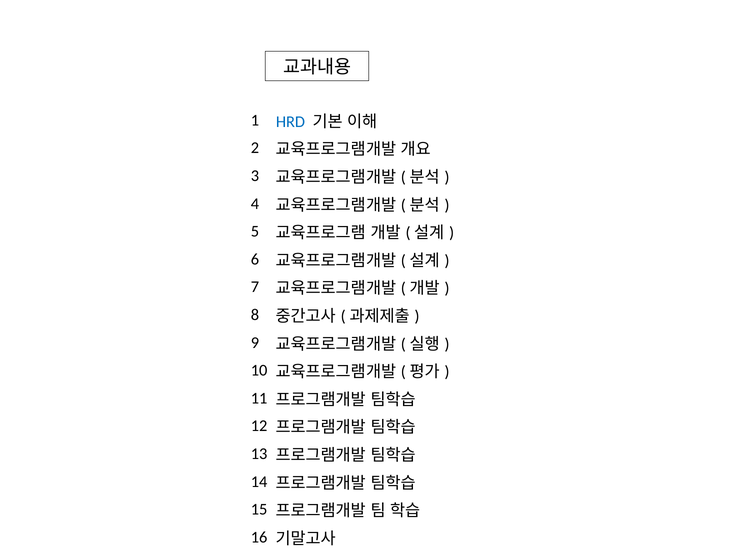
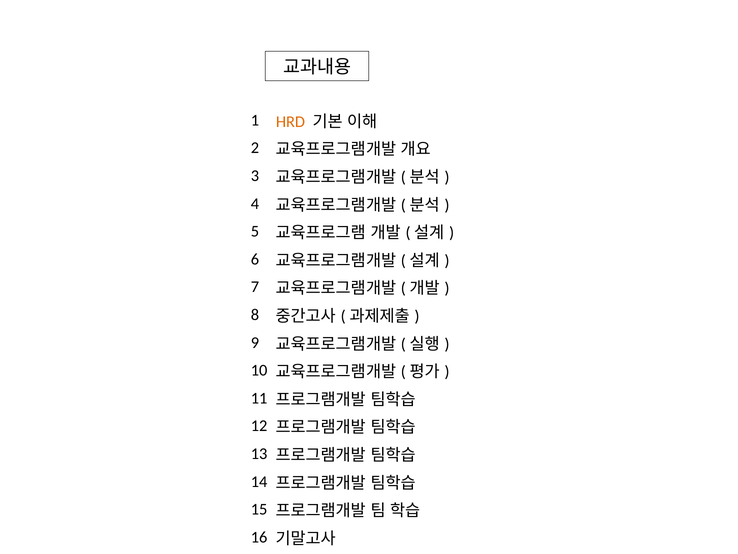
HRD colour: blue -> orange
